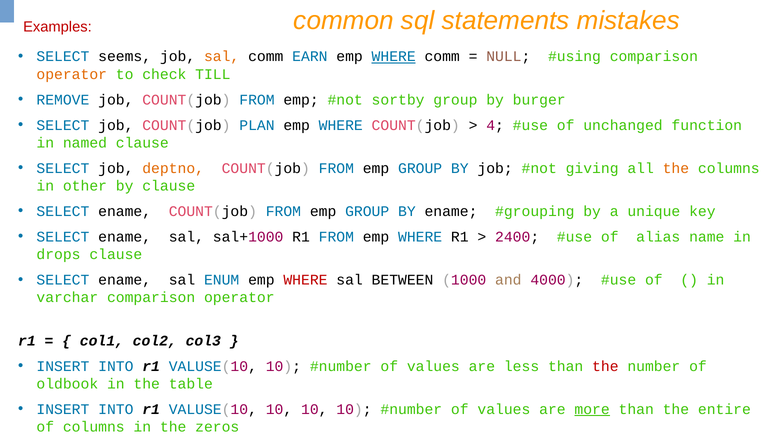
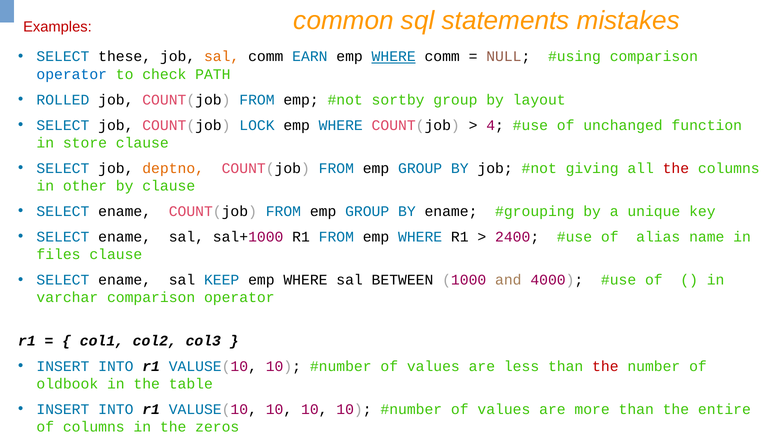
seems: seems -> these
operator at (72, 74) colour: orange -> blue
TILL: TILL -> PATH
REMOVE: REMOVE -> ROLLED
burger: burger -> layout
PLAN: PLAN -> LOCK
named: named -> store
the at (676, 168) colour: orange -> red
drops: drops -> files
ENUM: ENUM -> KEEP
WHERE at (305, 280) colour: red -> black
more underline: present -> none
